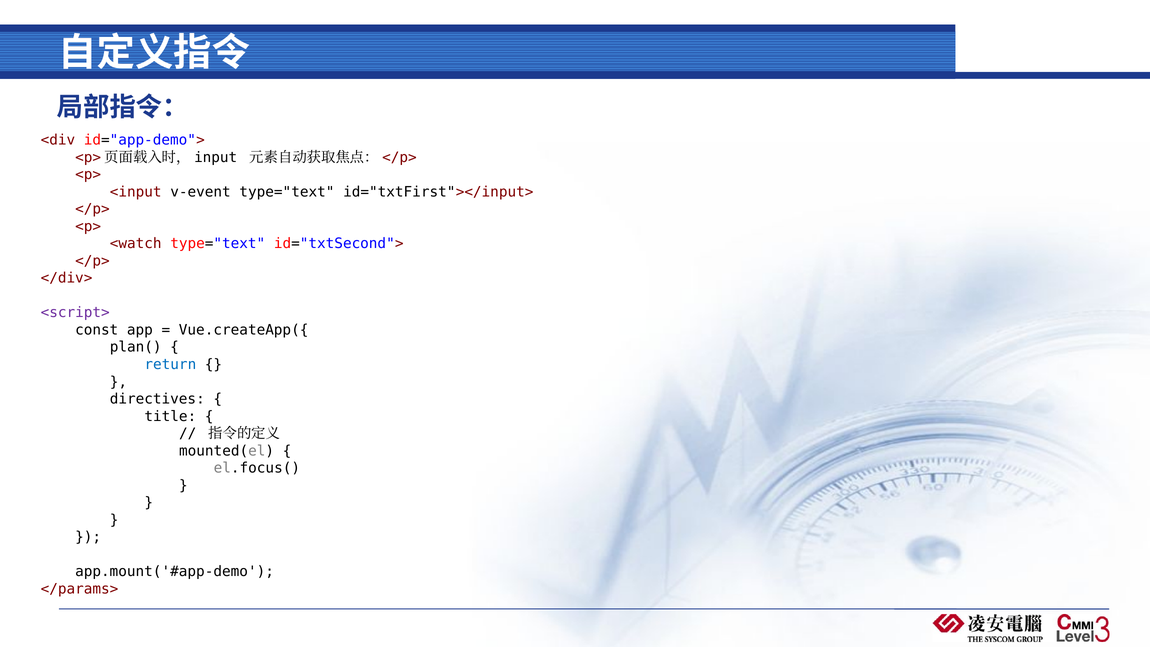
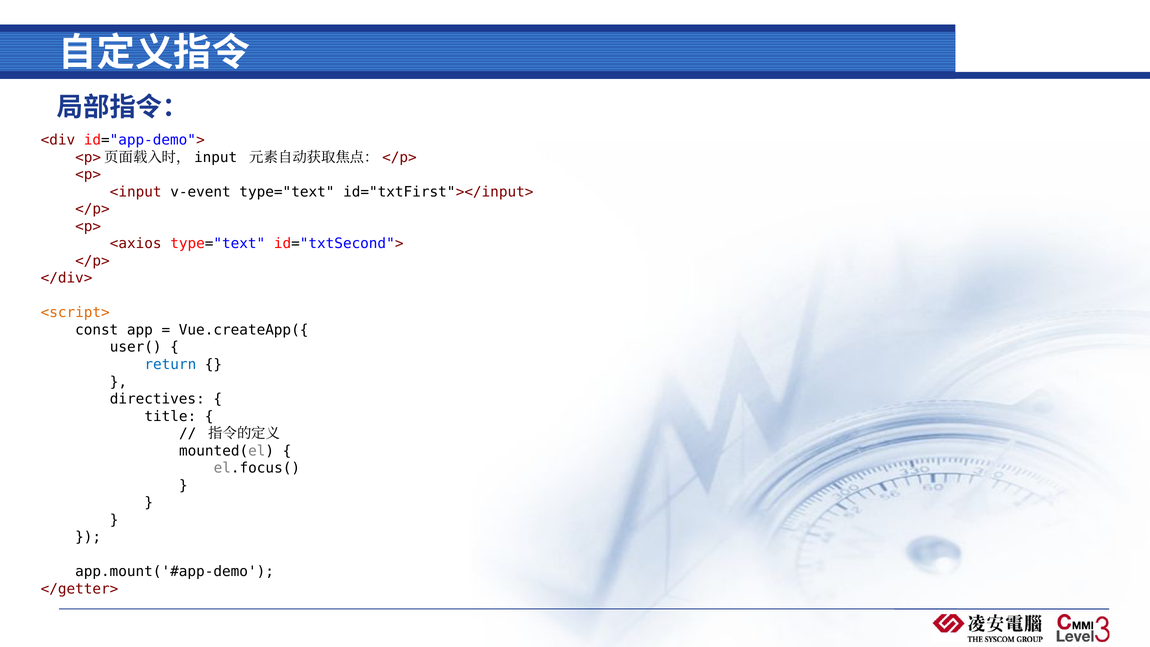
<watch: <watch -> <axios
<script> colour: purple -> orange
plan(: plan( -> user(
</params>: </params> -> </getter>
